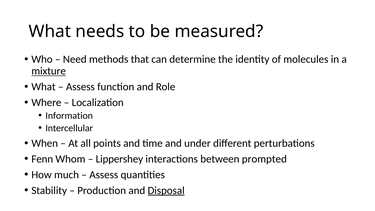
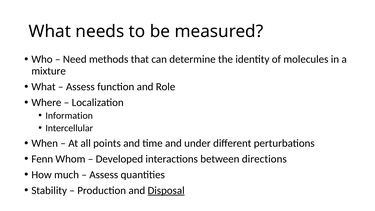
mixture underline: present -> none
Lippershey: Lippershey -> Developed
prompted: prompted -> directions
